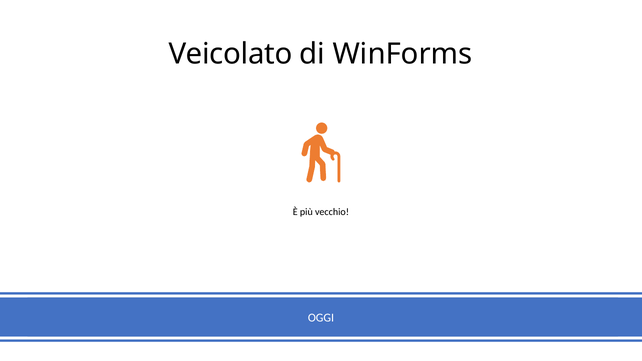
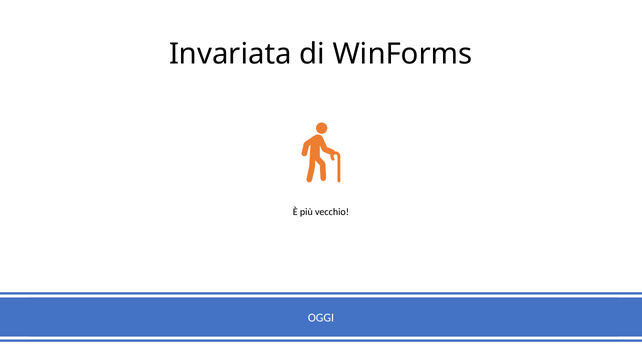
Veicolato: Veicolato -> Invariata
